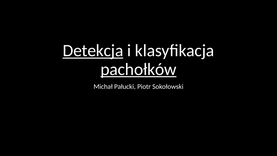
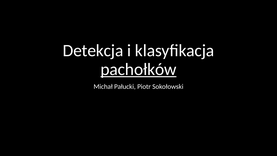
Detekcja underline: present -> none
